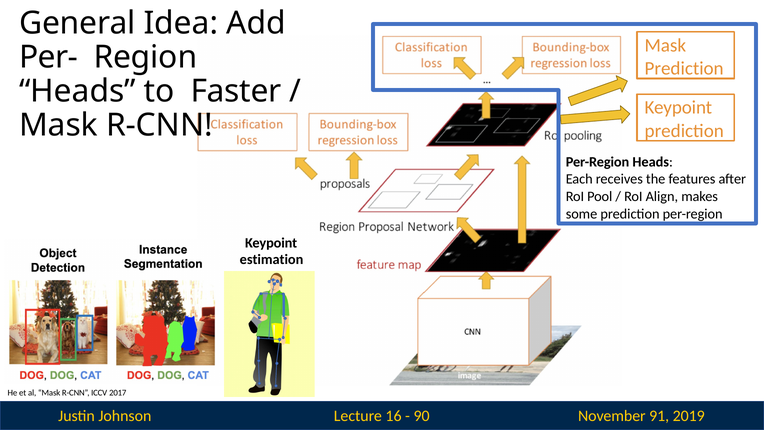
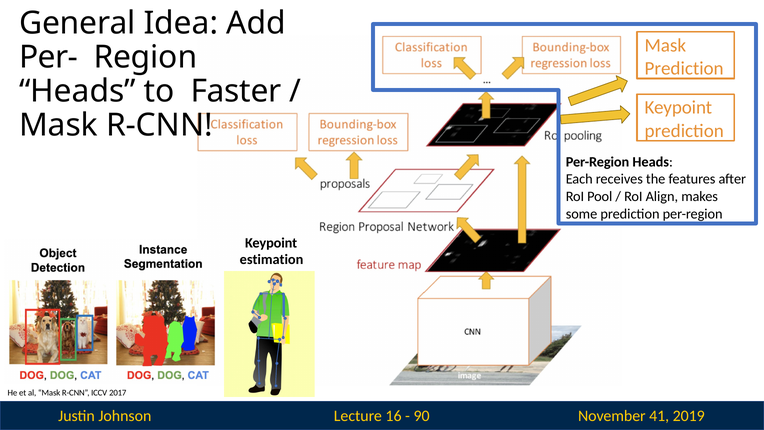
91: 91 -> 41
